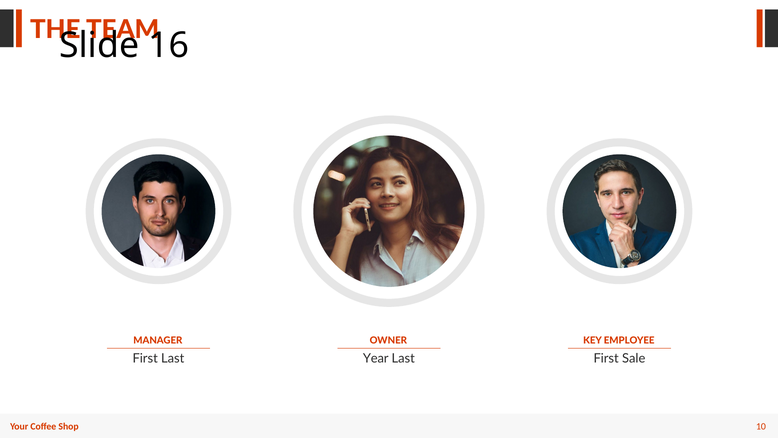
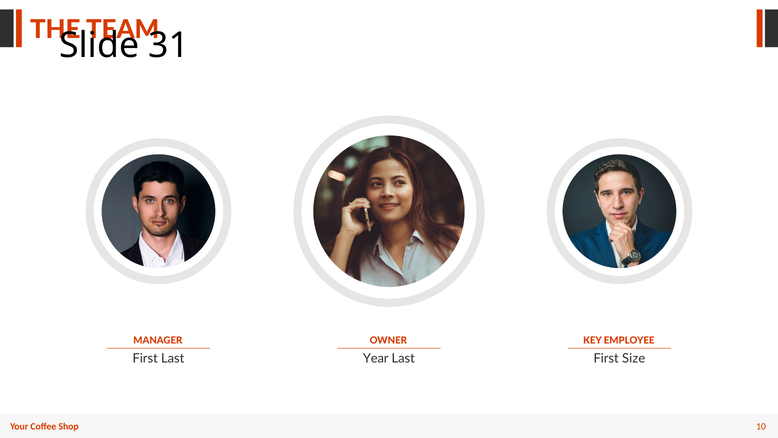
16: 16 -> 31
Sale: Sale -> Size
